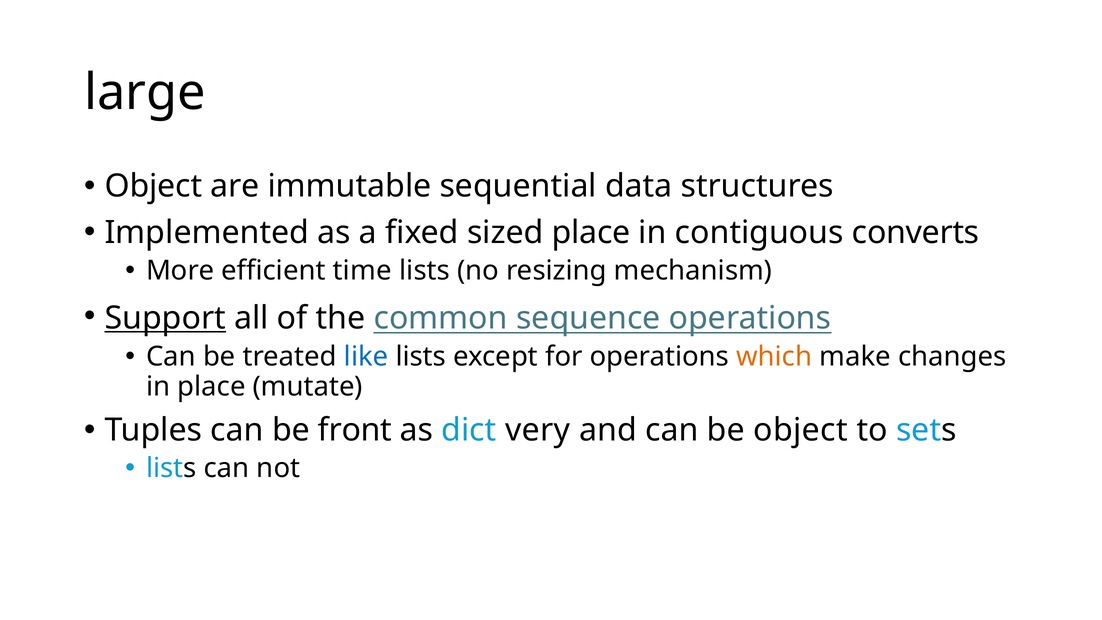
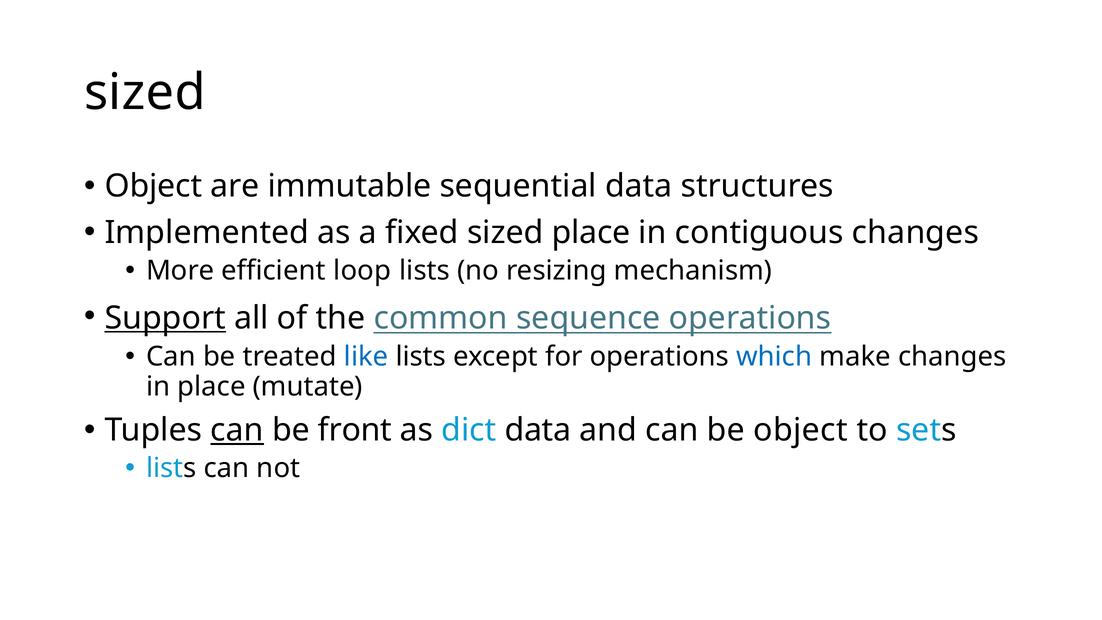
large at (145, 93): large -> sized
contiguous converts: converts -> changes
time: time -> loop
which colour: orange -> blue
can at (237, 430) underline: none -> present
dict very: very -> data
